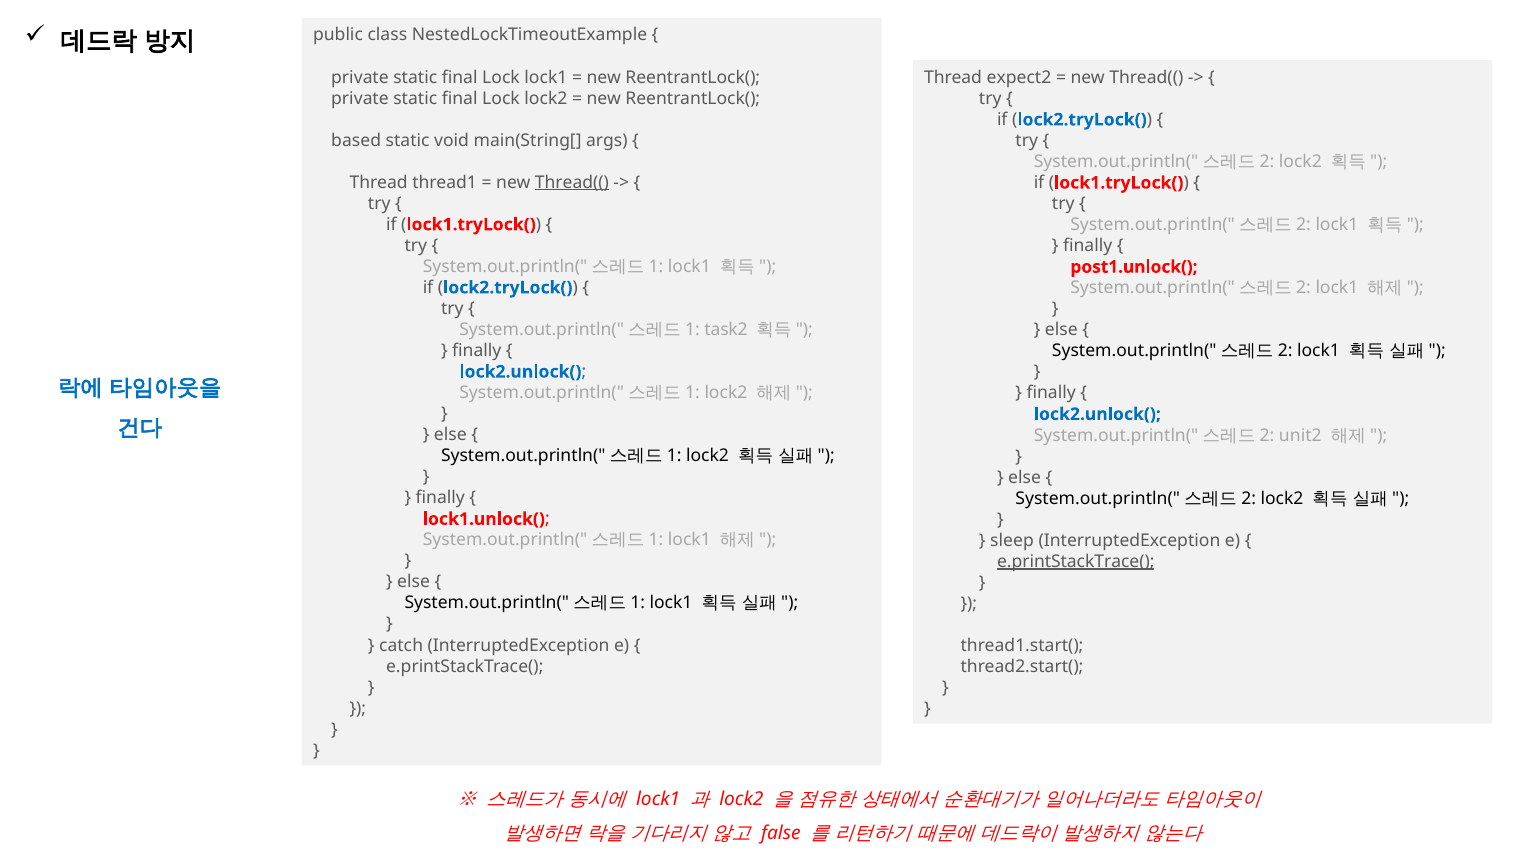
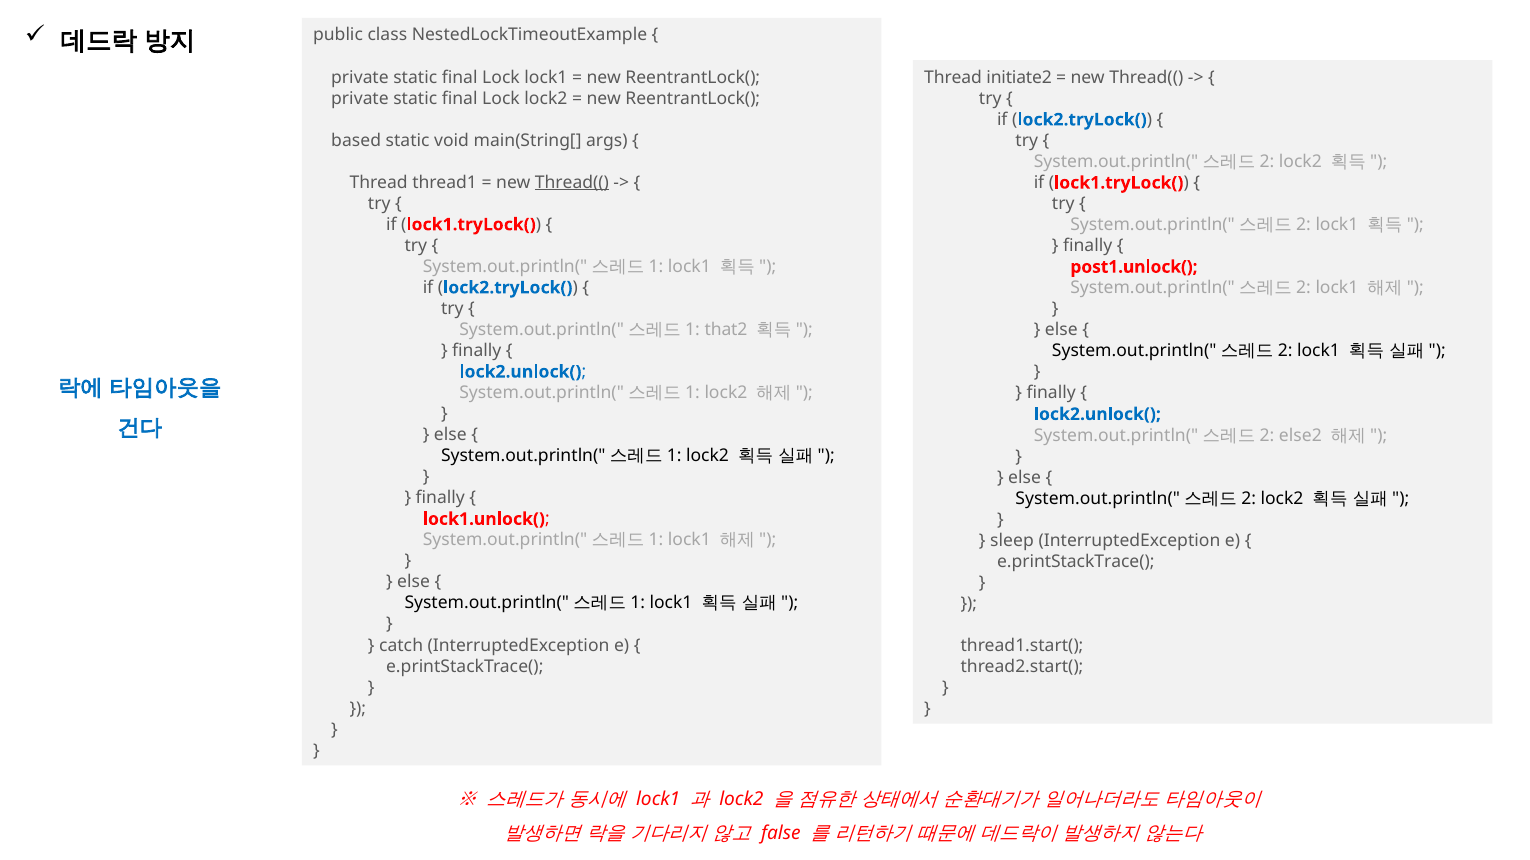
expect2: expect2 -> initiate2
task2: task2 -> that2
unit2: unit2 -> else2
e.printStackTrace( at (1076, 562) underline: present -> none
